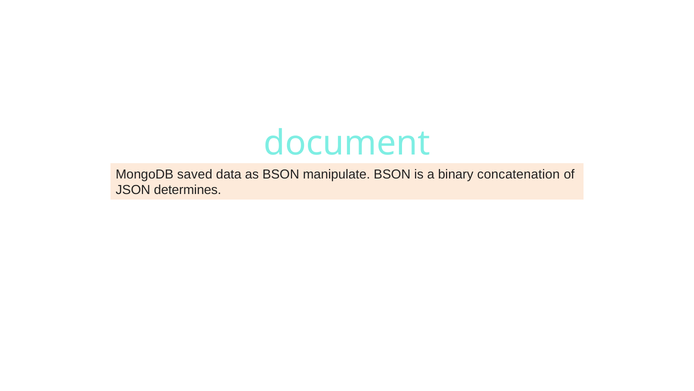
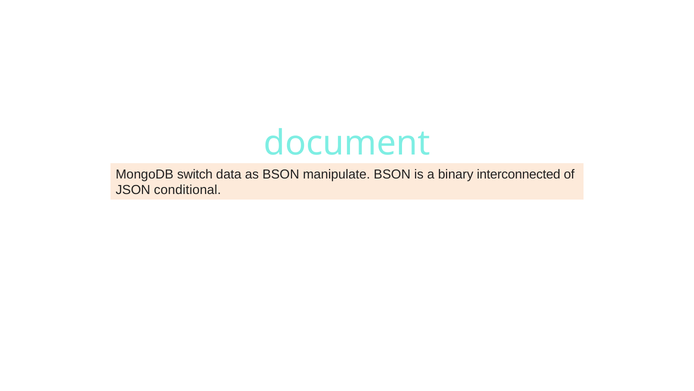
saved: saved -> switch
concatenation: concatenation -> interconnected
determines: determines -> conditional
